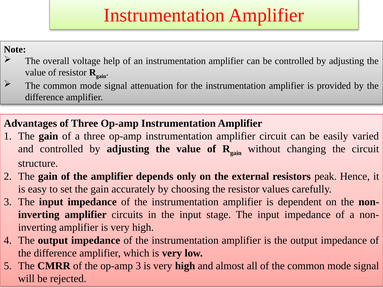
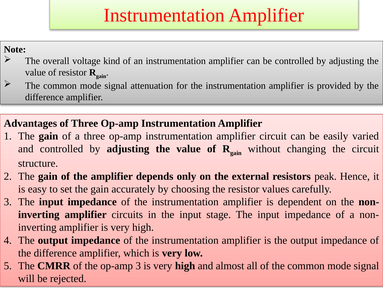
help: help -> kind
